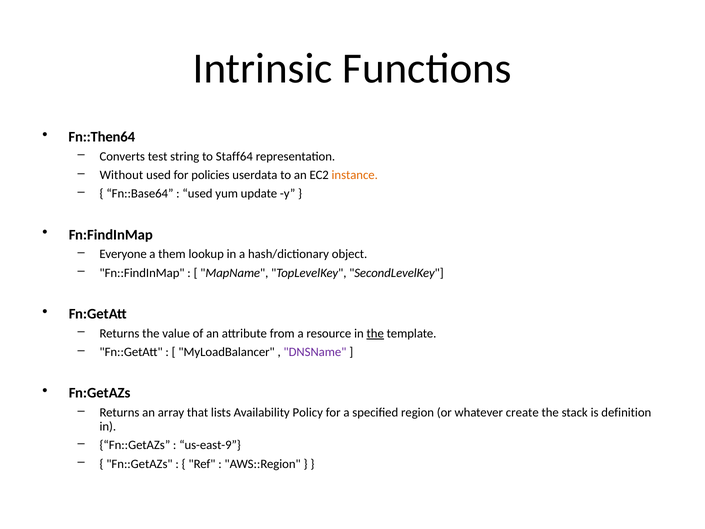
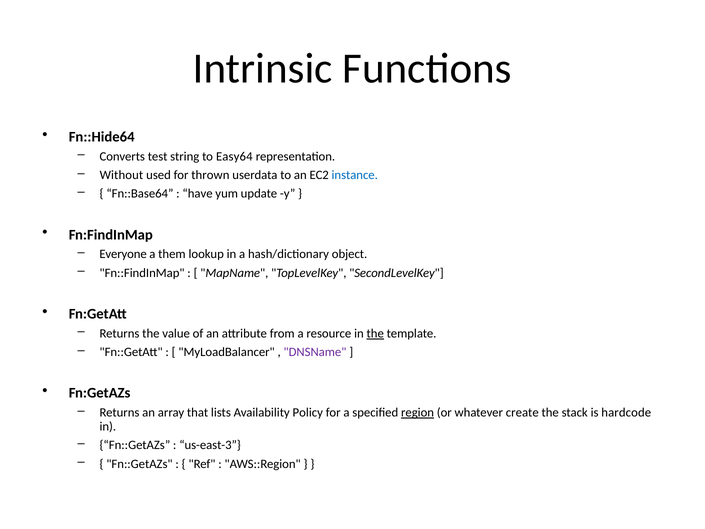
Fn::Then64: Fn::Then64 -> Fn::Hide64
Staff64: Staff64 -> Easy64
policies: policies -> thrown
instance colour: orange -> blue
used at (198, 194): used -> have
region underline: none -> present
definition: definition -> hardcode
us-east-9: us-east-9 -> us-east-3
